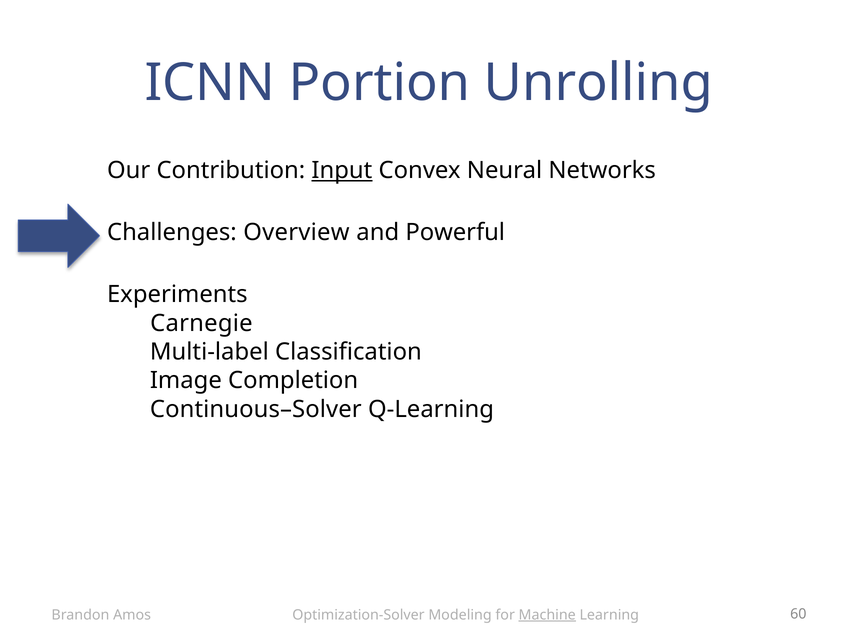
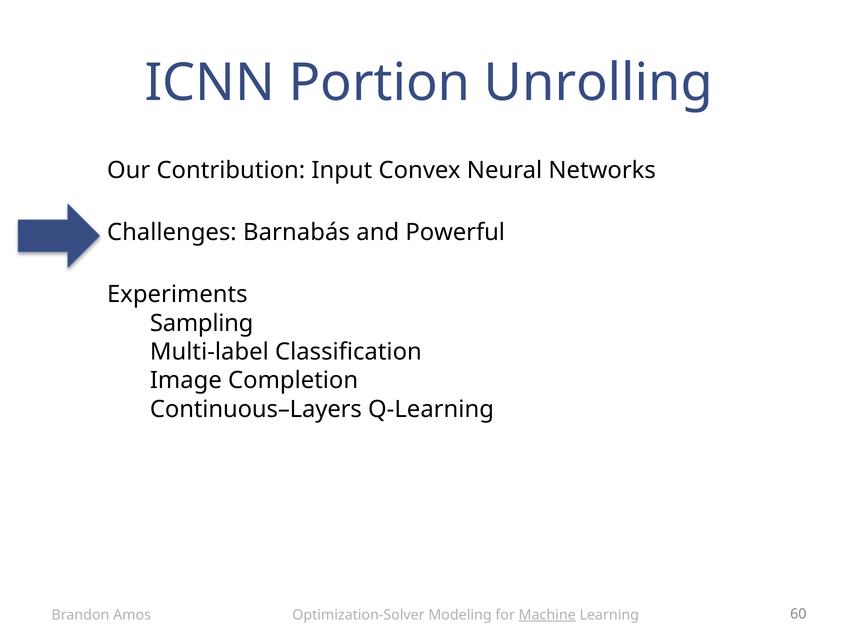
Input underline: present -> none
Overview: Overview -> Barnabás
Carnegie: Carnegie -> Sampling
Continuous–Solver: Continuous–Solver -> Continuous–Layers
